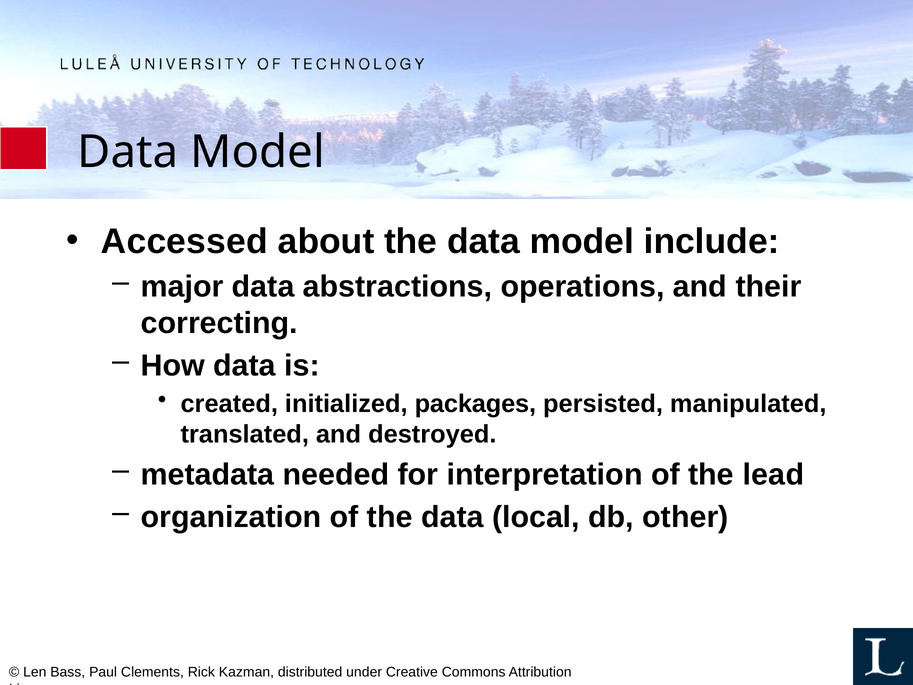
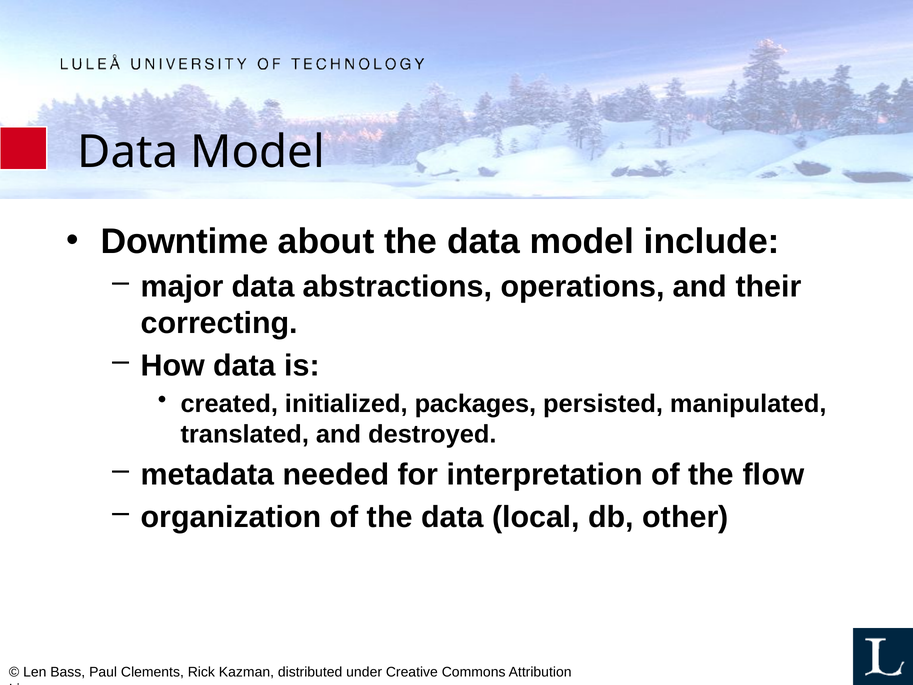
Accessed: Accessed -> Downtime
lead: lead -> flow
